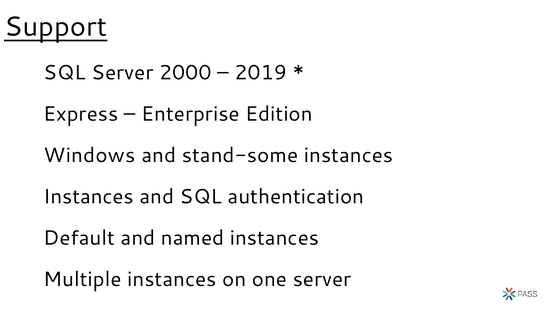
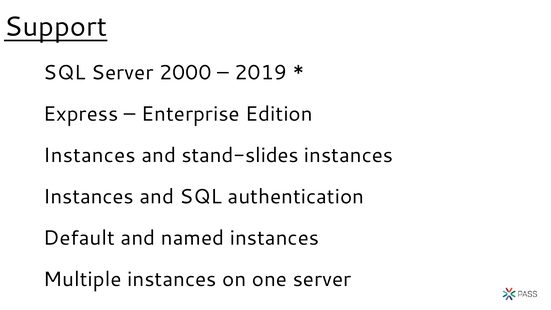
Windows at (89, 155): Windows -> Instances
stand-some: stand-some -> stand-slides
